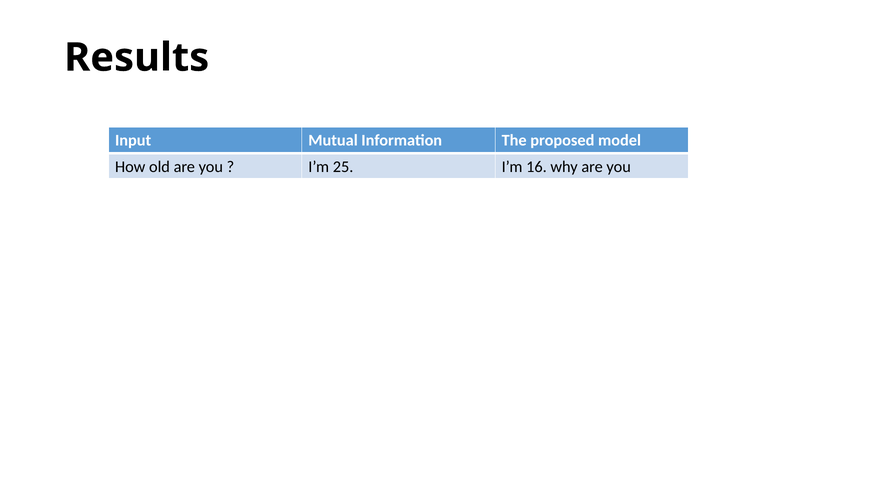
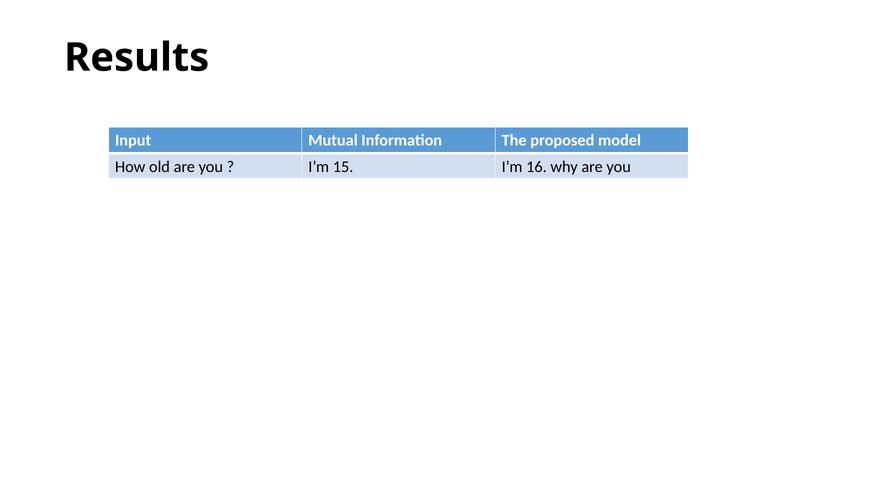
25: 25 -> 15
